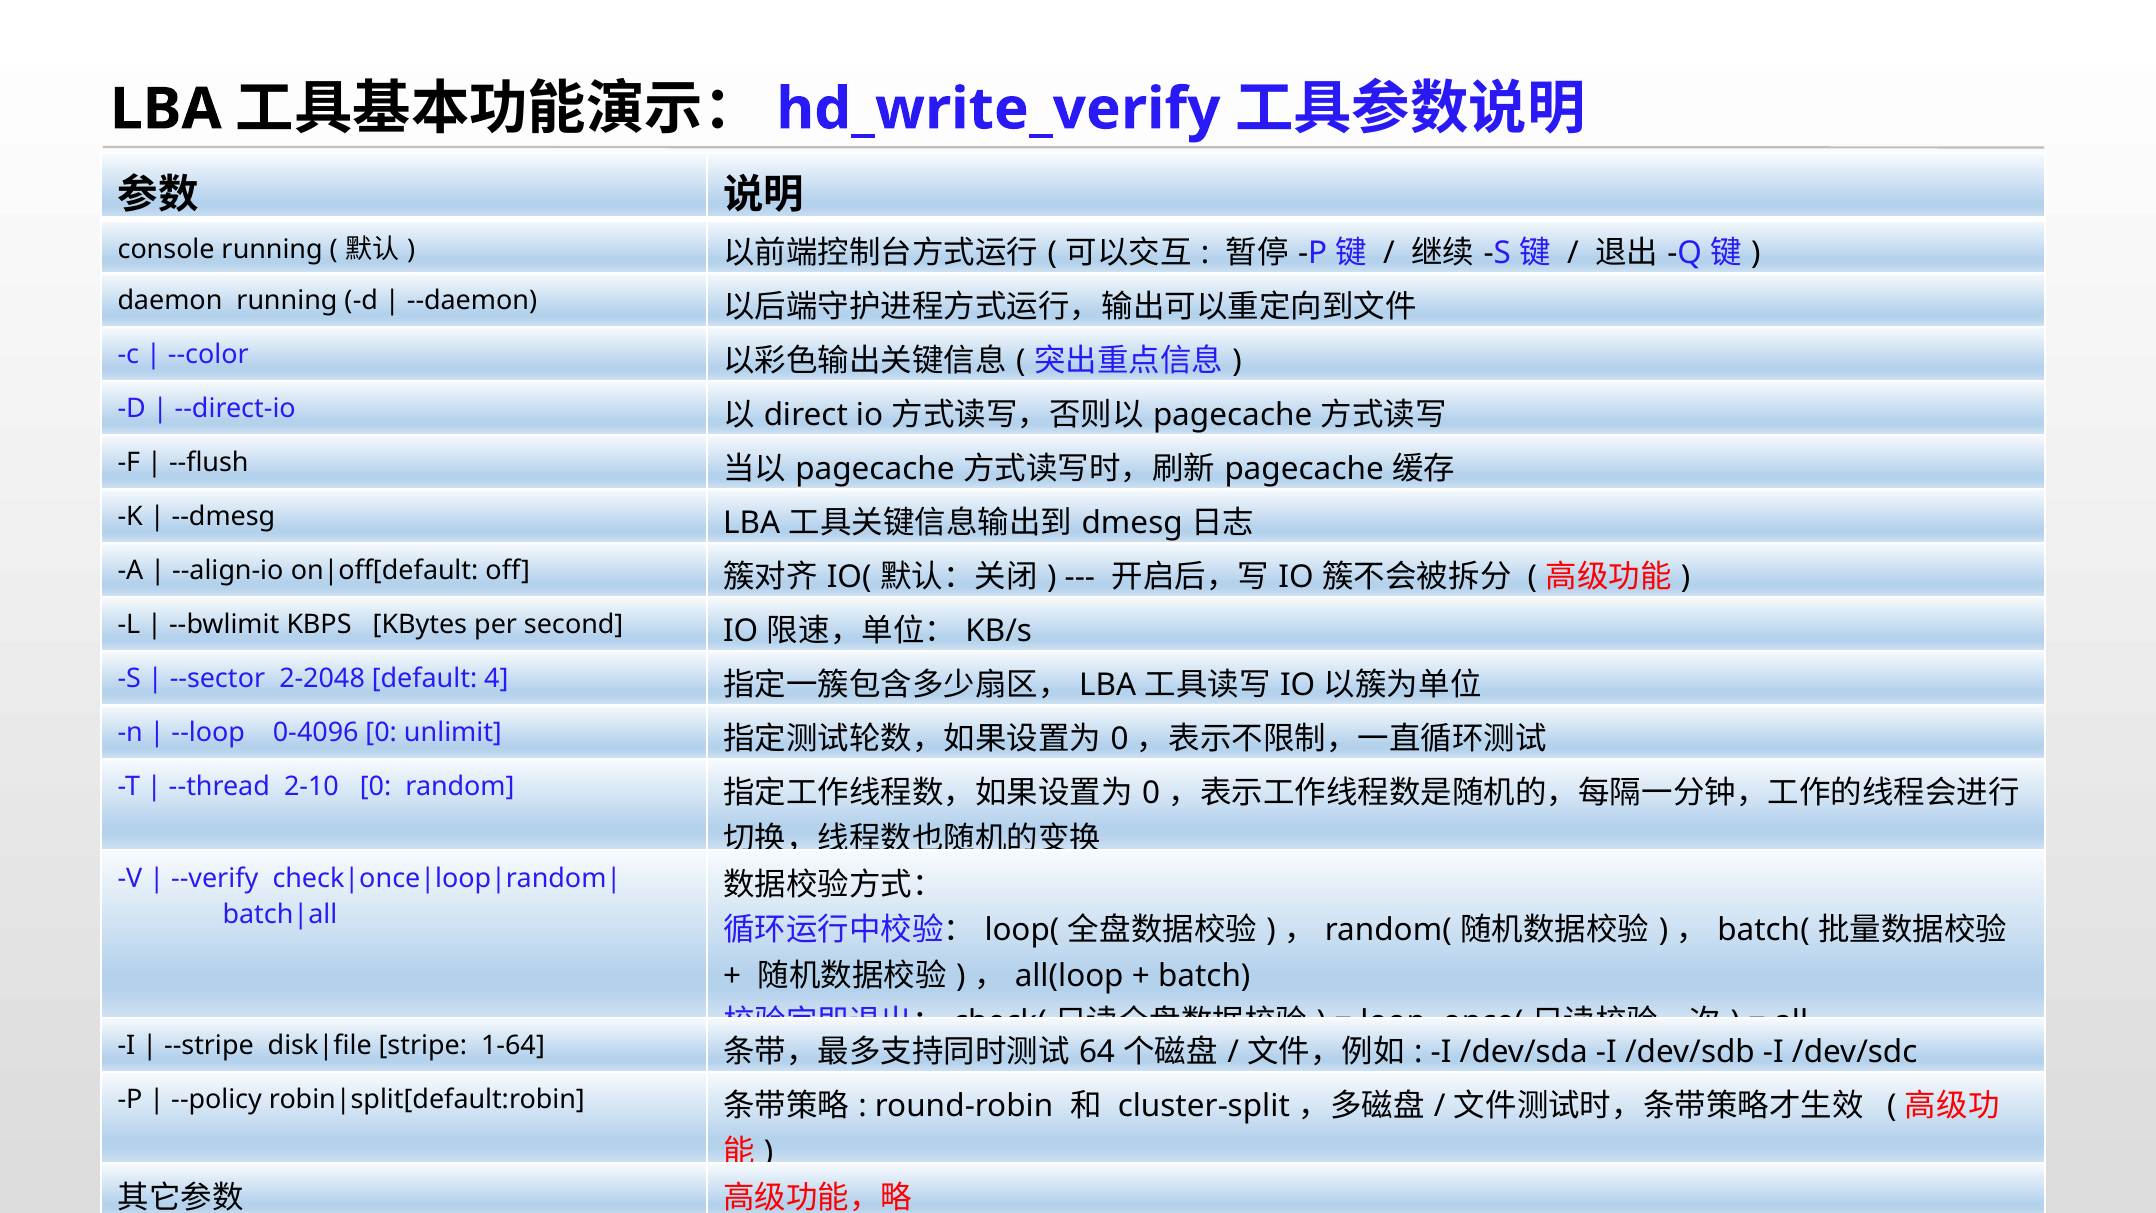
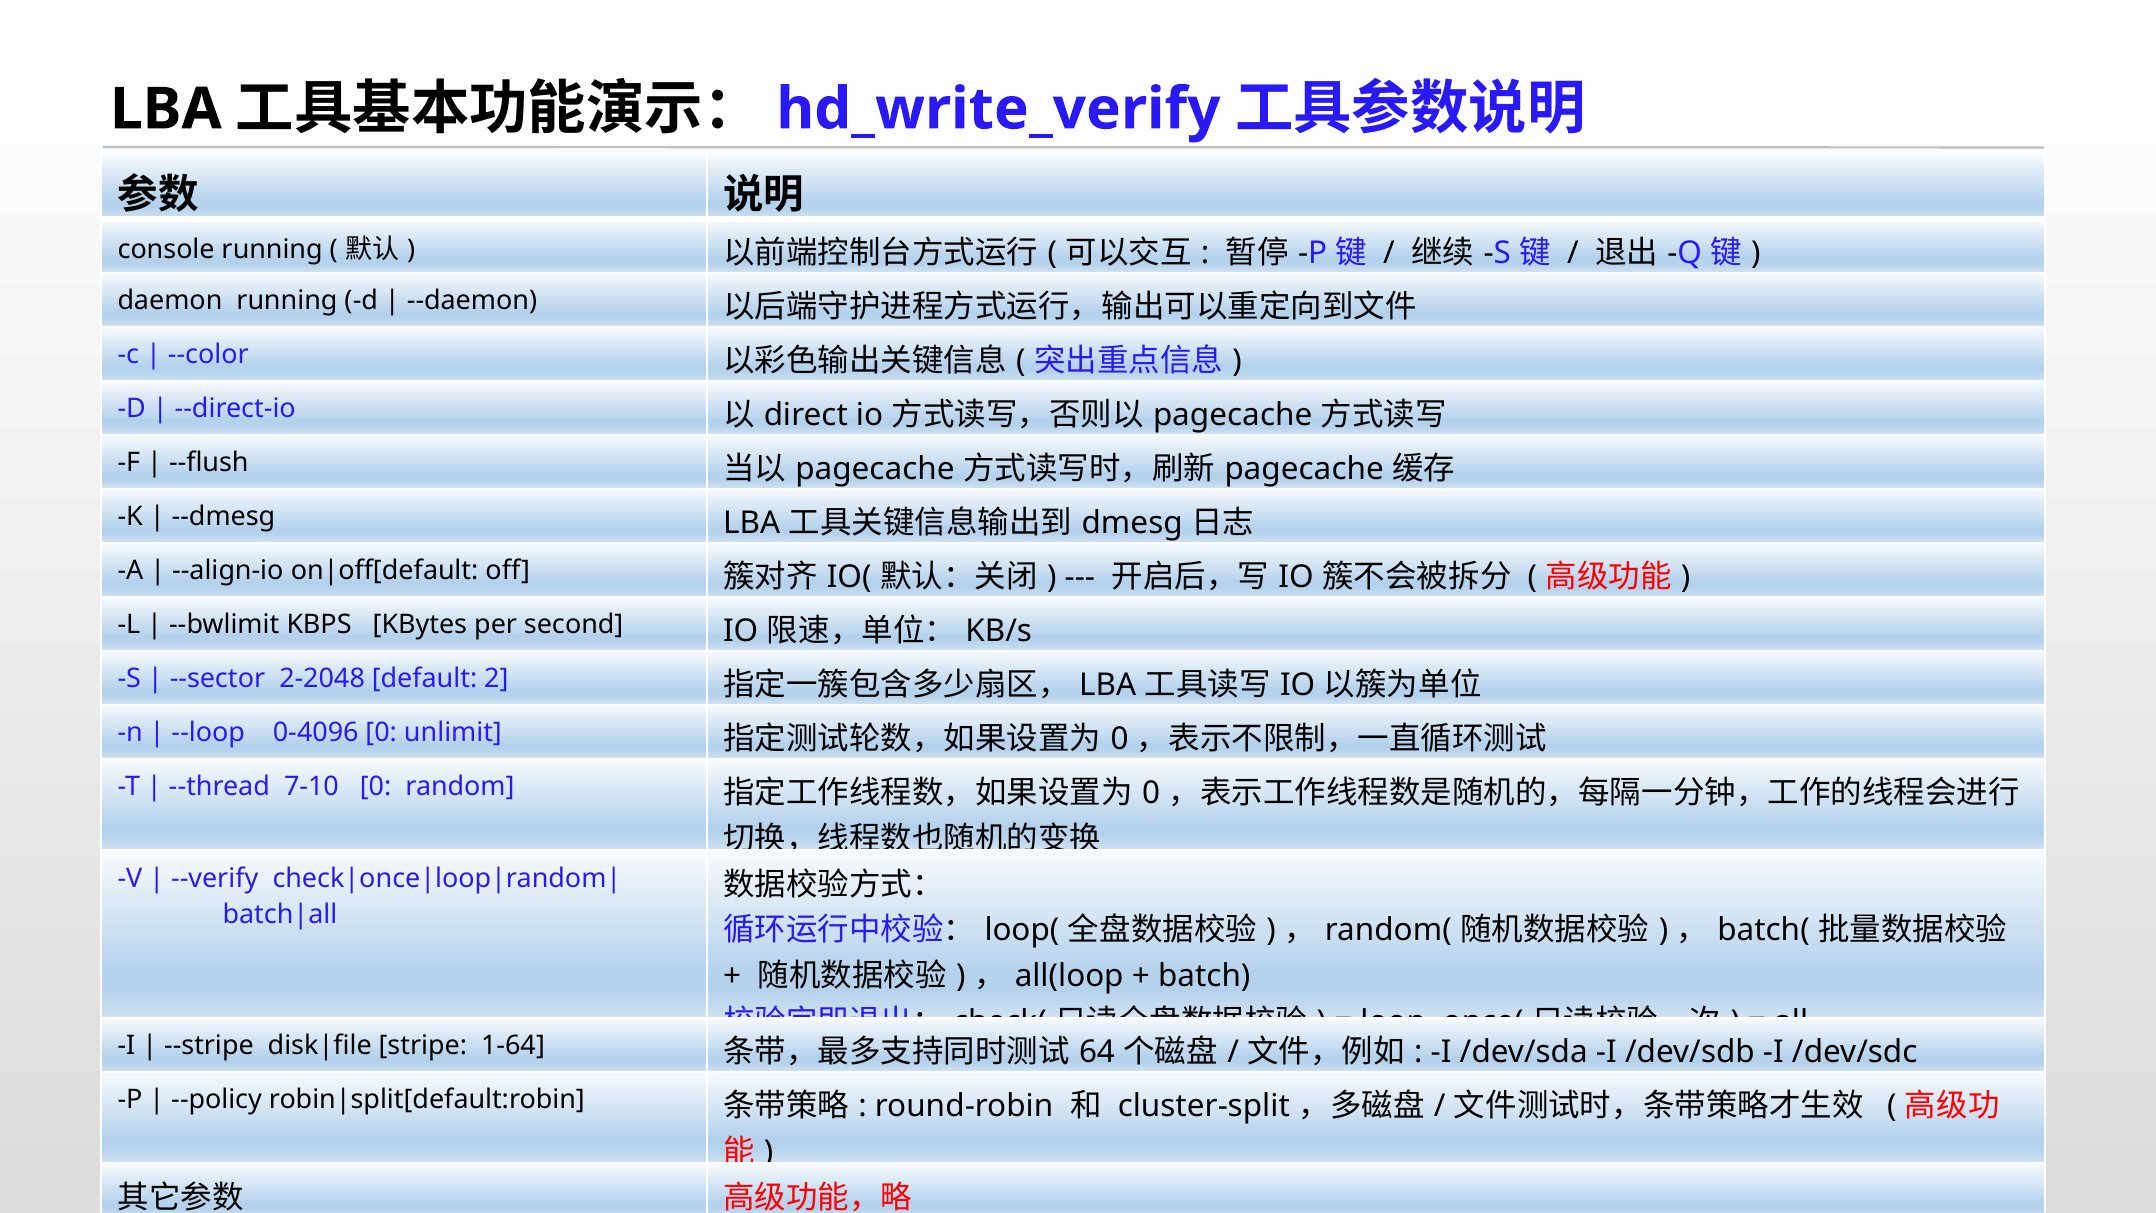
4: 4 -> 2
2-10: 2-10 -> 7-10
